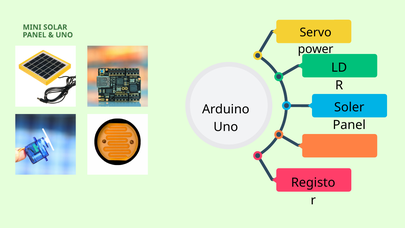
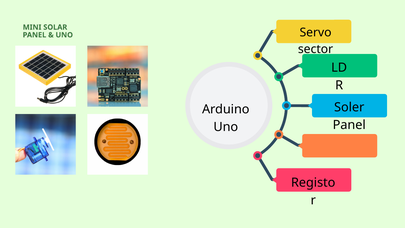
power: power -> sector
